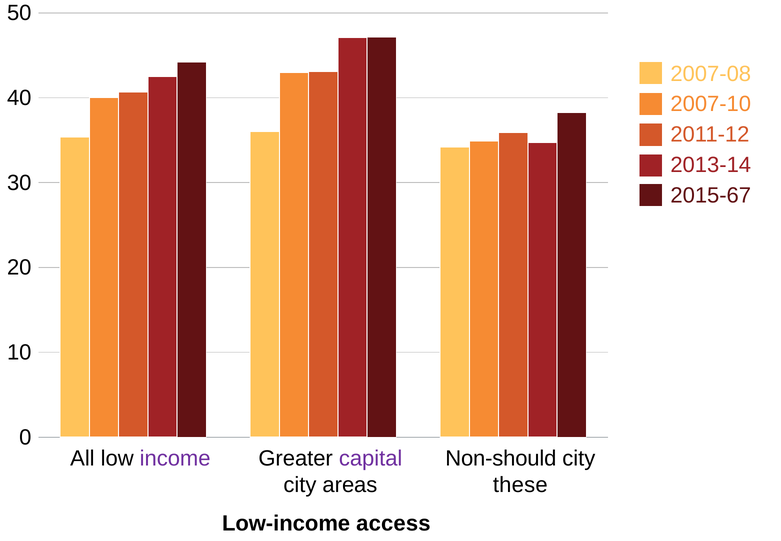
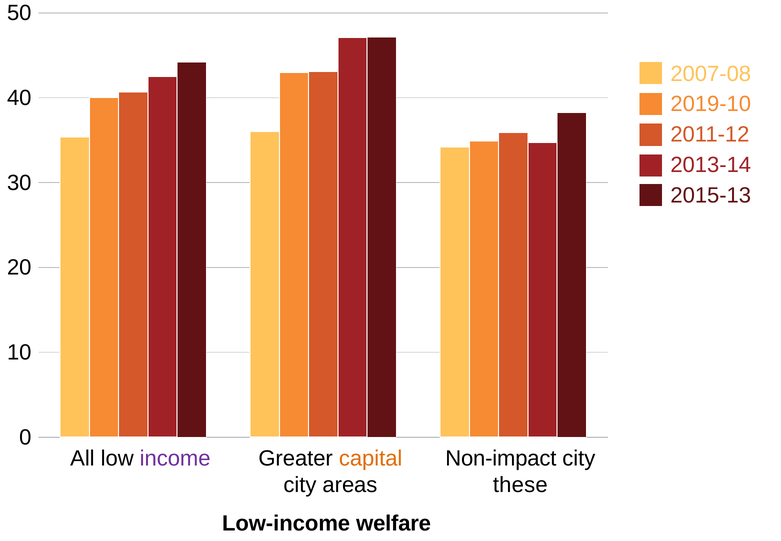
2007-10: 2007-10 -> 2019-10
2015-67: 2015-67 -> 2015-13
capital colour: purple -> orange
Non-should: Non-should -> Non-impact
access: access -> welfare
